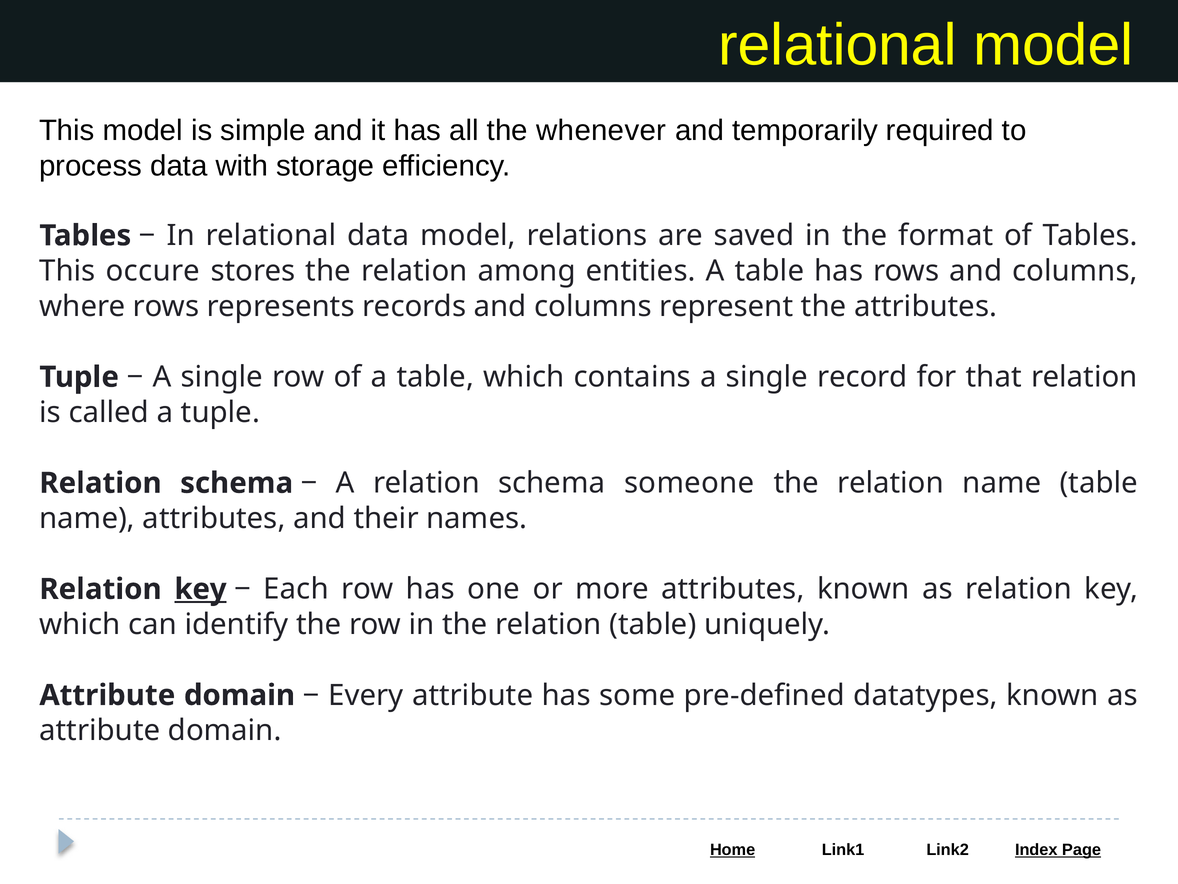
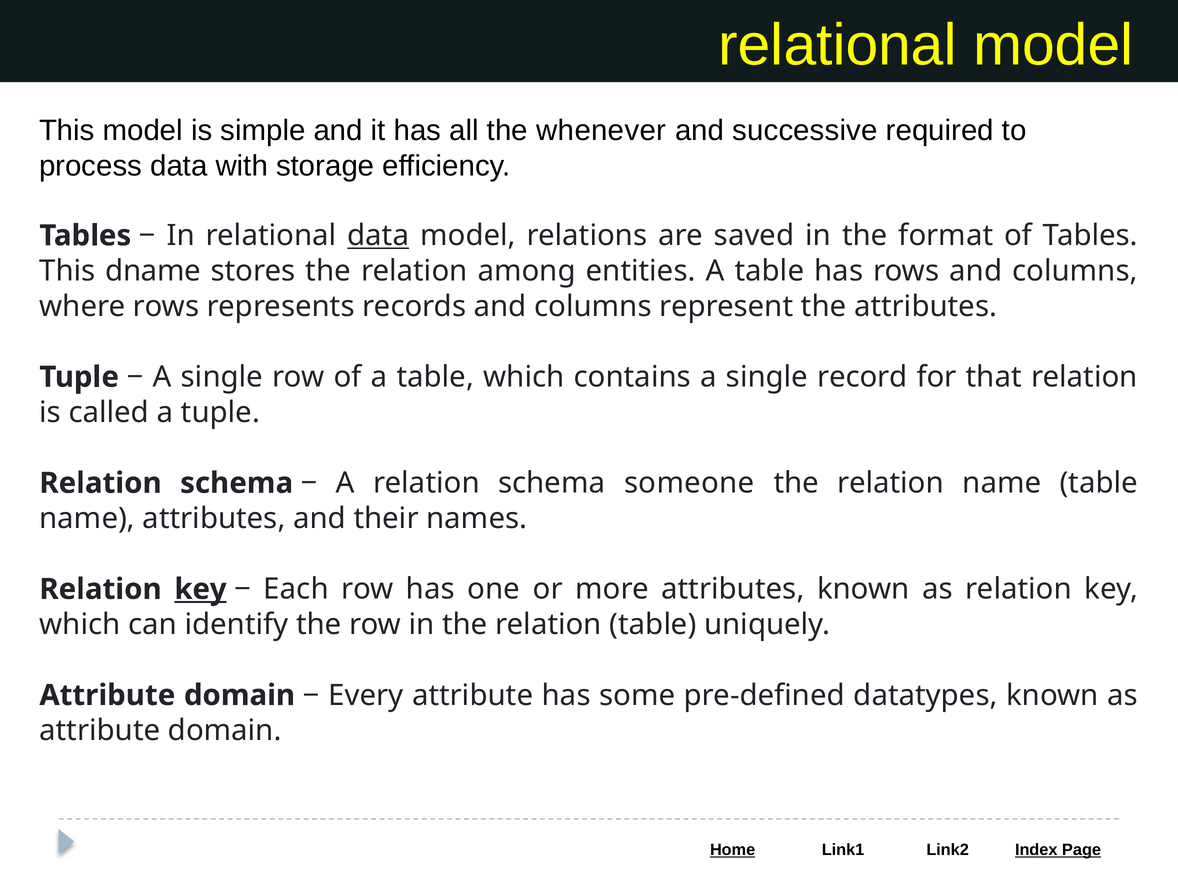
temporarily: temporarily -> successive
data at (378, 235) underline: none -> present
occure: occure -> dname
